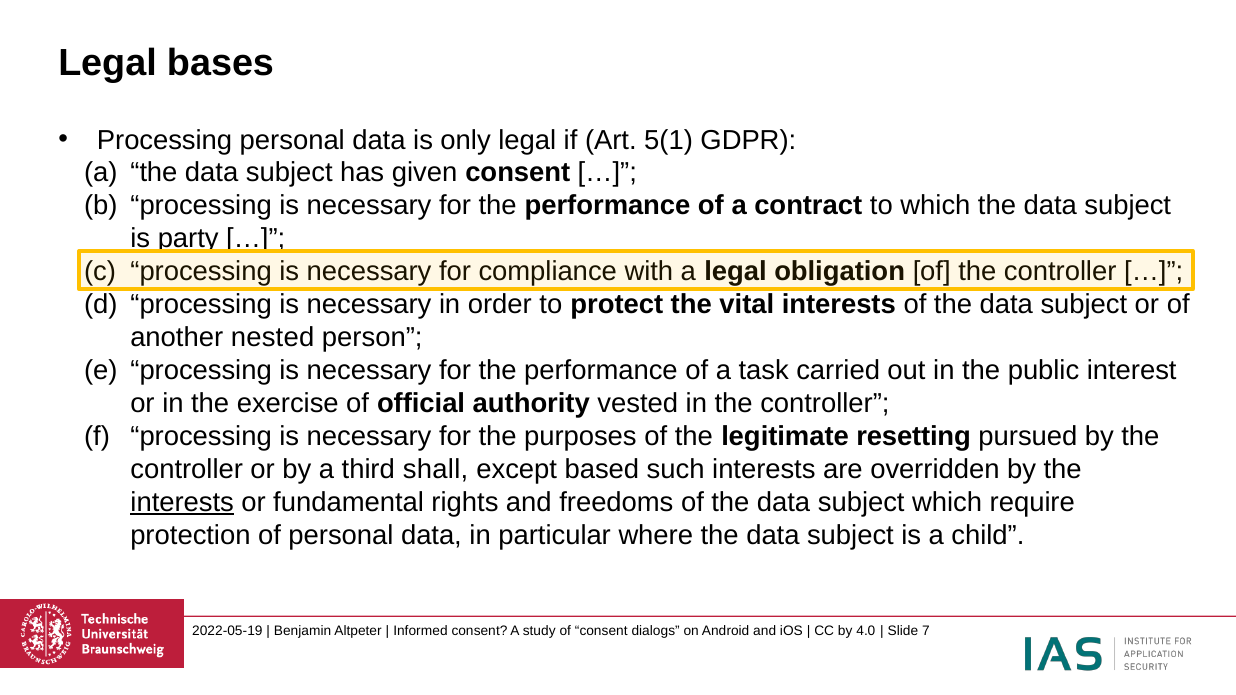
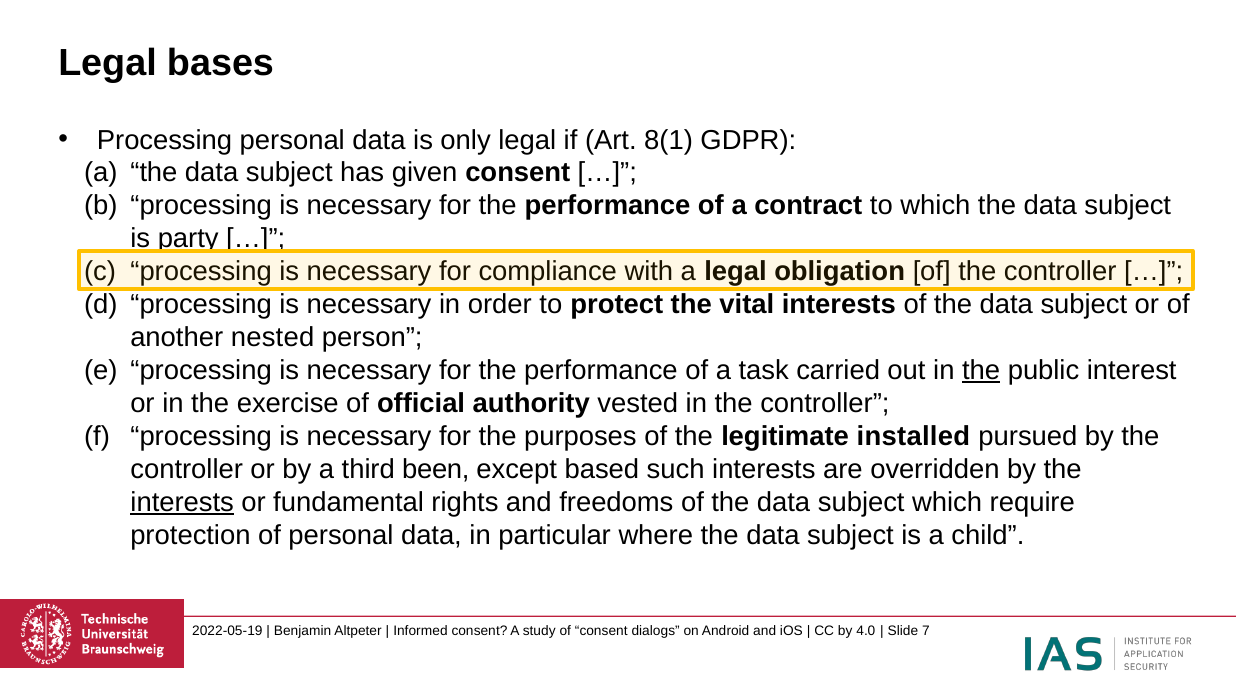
5(1: 5(1 -> 8(1
the at (981, 371) underline: none -> present
resetting: resetting -> installed
shall: shall -> been
